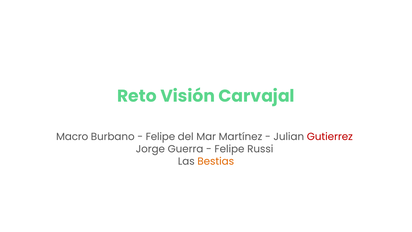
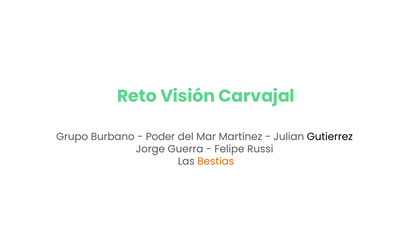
Macro: Macro -> Grupo
Felipe at (160, 137): Felipe -> Poder
Gutierrez colour: red -> black
